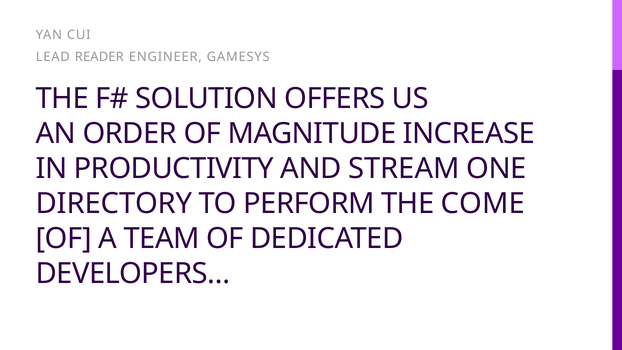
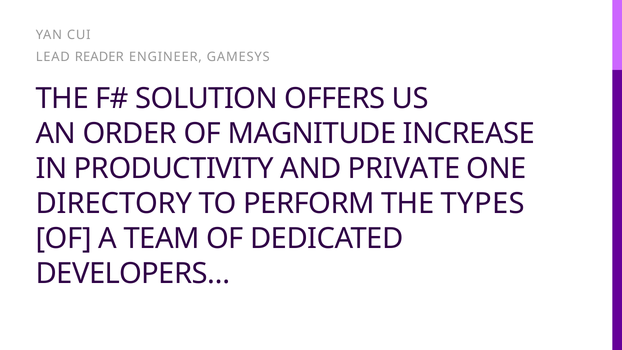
STREAM: STREAM -> PRIVATE
COME: COME -> TYPES
